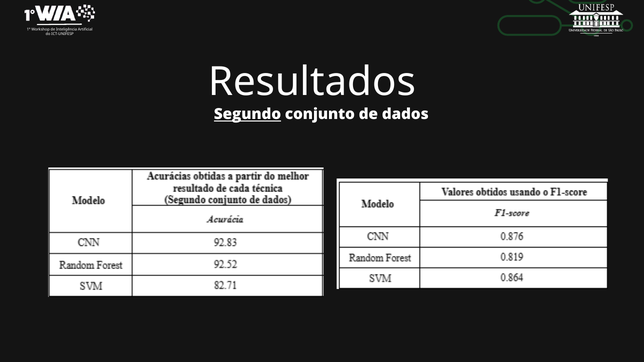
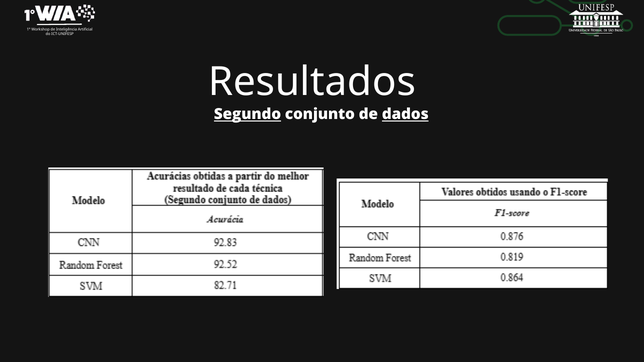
dados underline: none -> present
